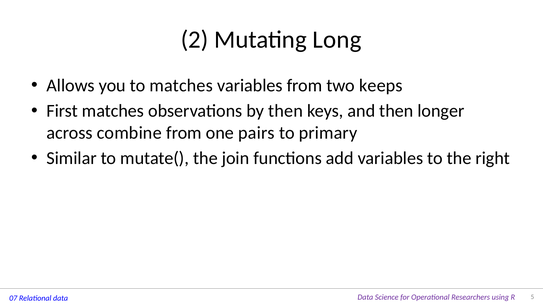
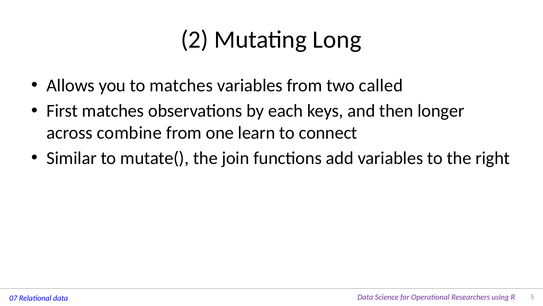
keeps: keeps -> called
by then: then -> each
pairs: pairs -> learn
primary: primary -> connect
